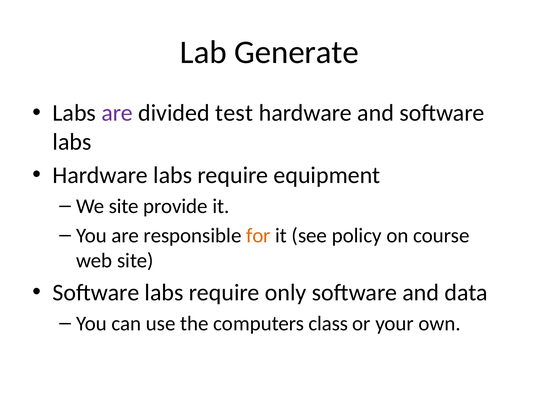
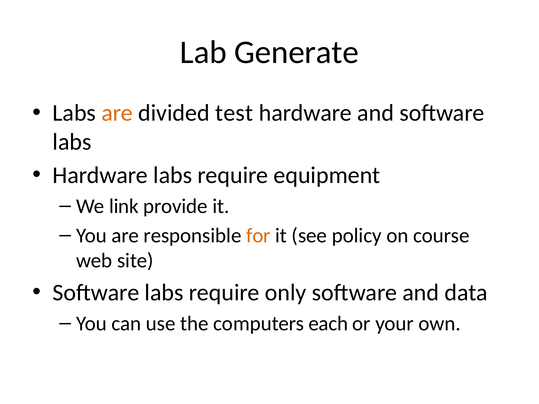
are at (117, 113) colour: purple -> orange
We site: site -> link
class: class -> each
